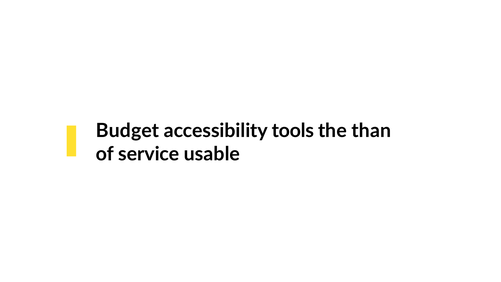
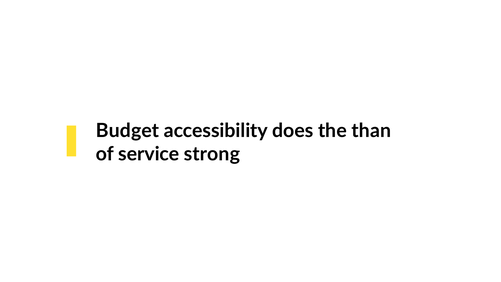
tools: tools -> does
usable: usable -> strong
